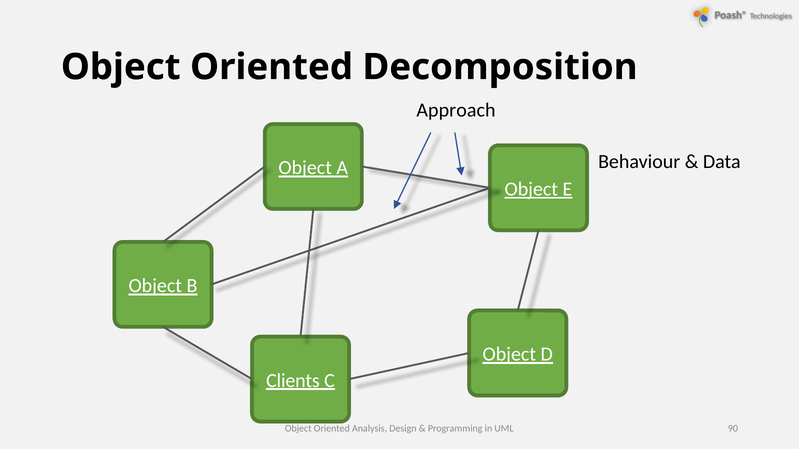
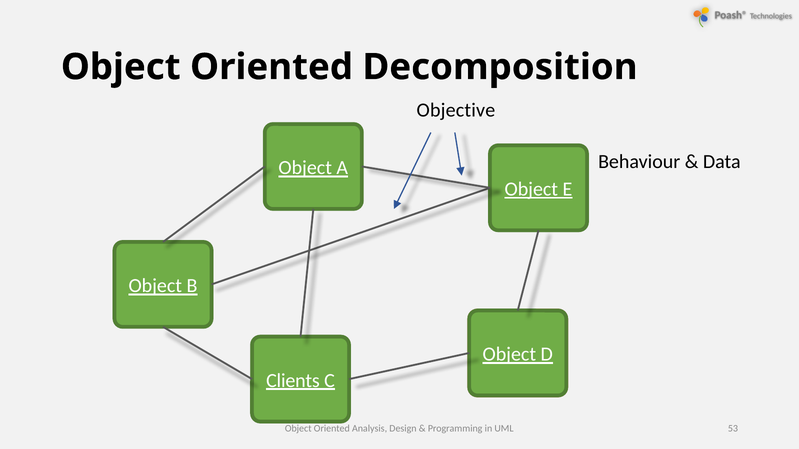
Approach: Approach -> Objective
90: 90 -> 53
